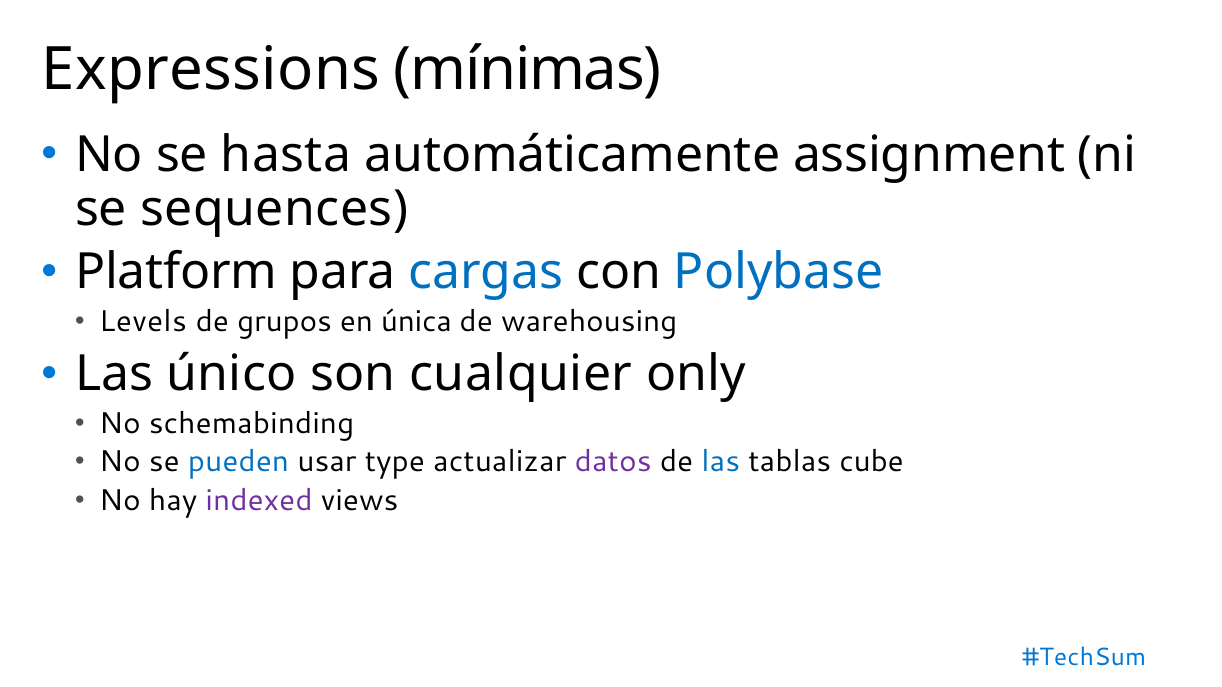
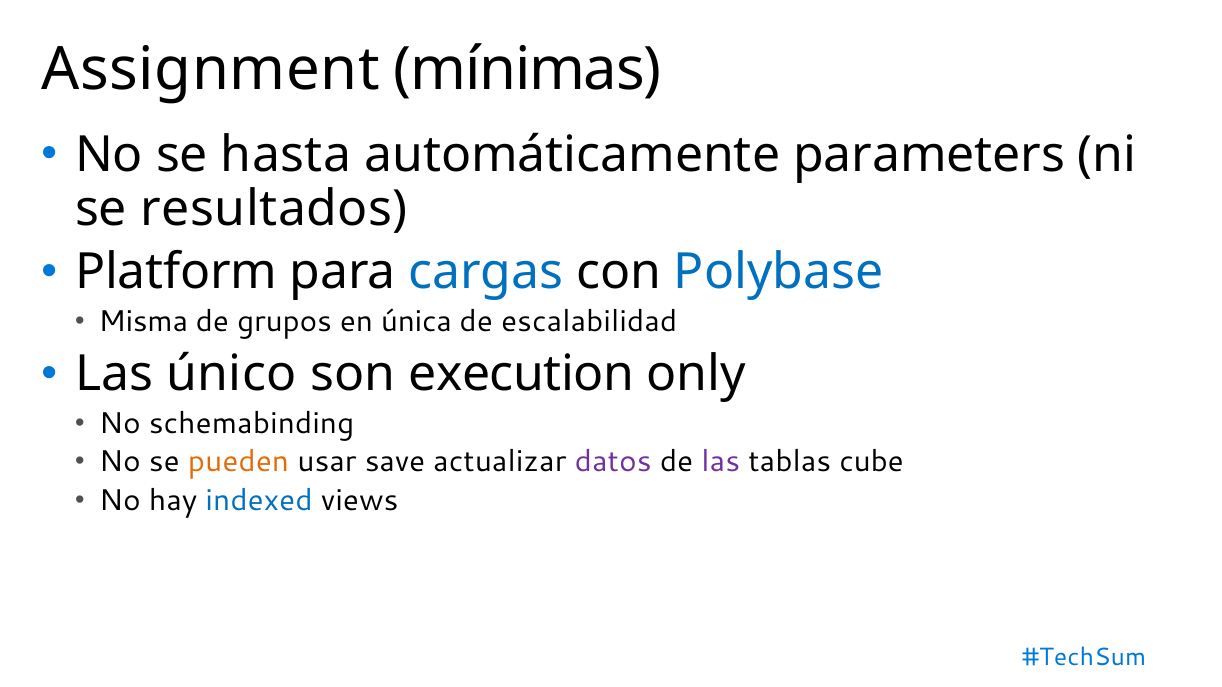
Expressions: Expressions -> Assignment
assignment: assignment -> parameters
sequences: sequences -> resultados
Levels: Levels -> Misma
warehousing: warehousing -> escalabilidad
cualquier: cualquier -> execution
pueden colour: blue -> orange
type: type -> save
las at (721, 462) colour: blue -> purple
indexed colour: purple -> blue
